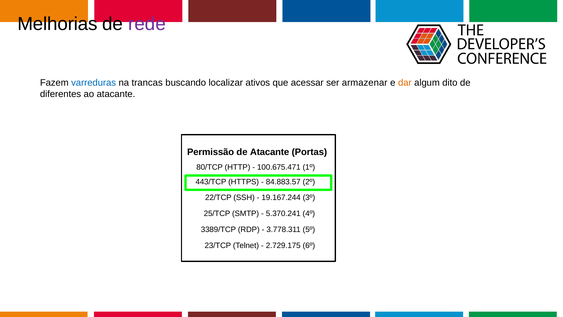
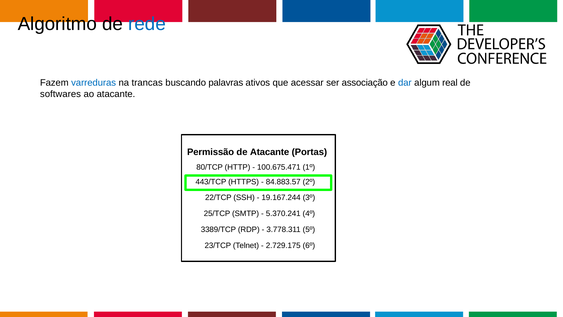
Melhorias: Melhorias -> Algoritmo
rede colour: purple -> blue
localizar: localizar -> palavras
armazenar: armazenar -> associação
dar colour: orange -> blue
dito: dito -> real
diferentes: diferentes -> softwares
